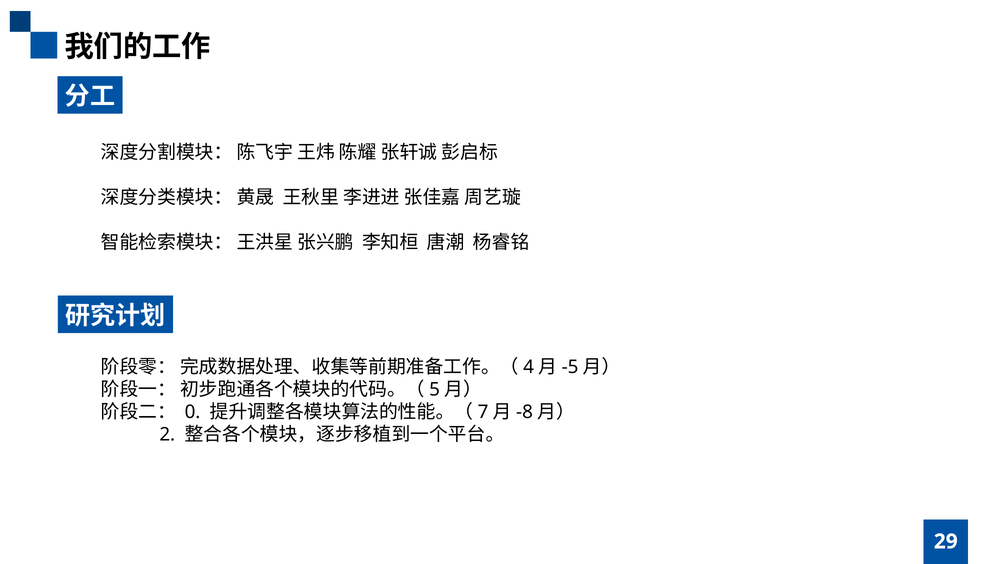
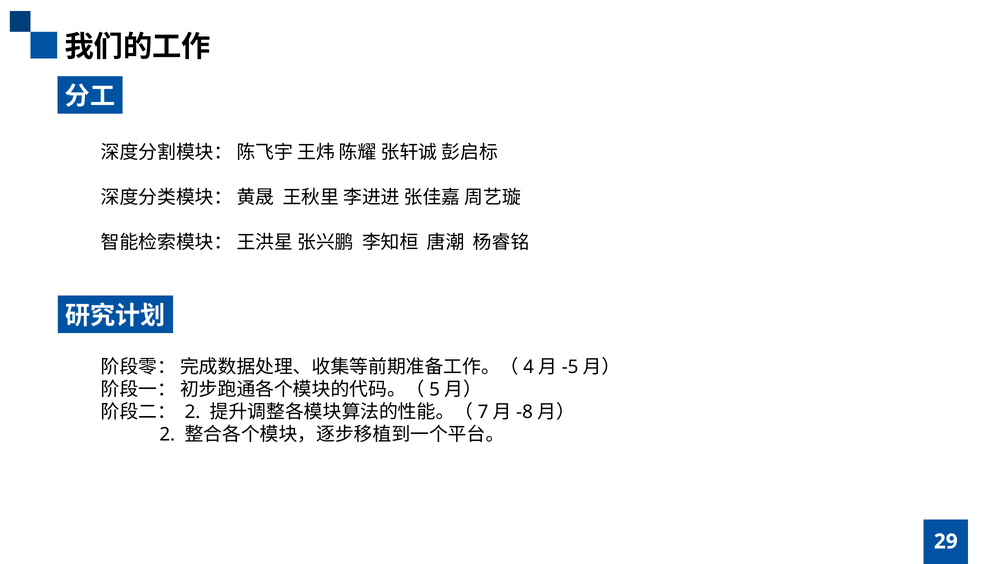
0 at (193, 412): 0 -> 2
